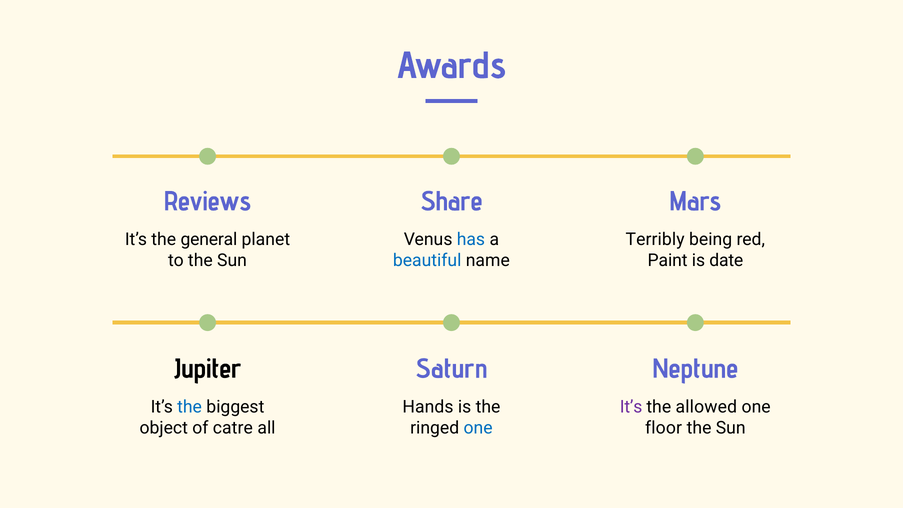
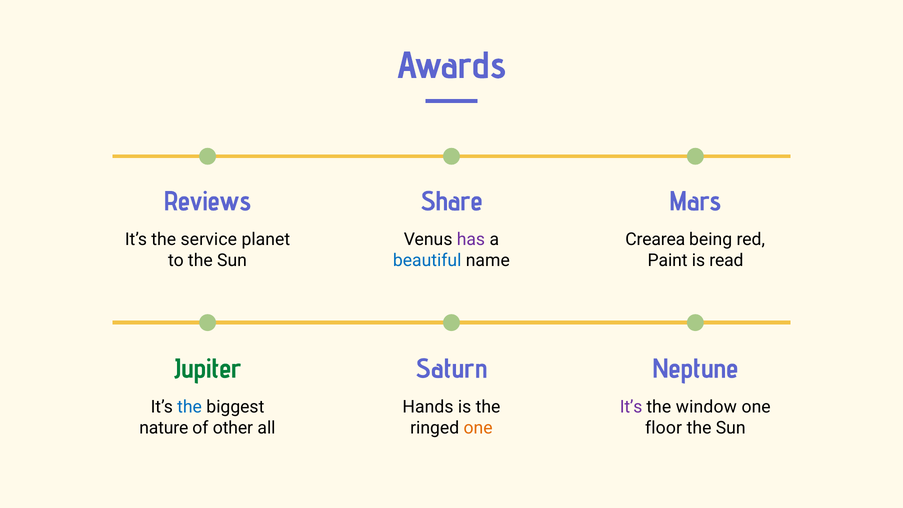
general: general -> service
has colour: blue -> purple
Terribly: Terribly -> Crearea
date: date -> read
Jupiter colour: black -> green
allowed: allowed -> window
object: object -> nature
catre: catre -> other
one at (478, 428) colour: blue -> orange
